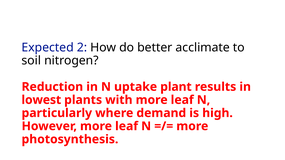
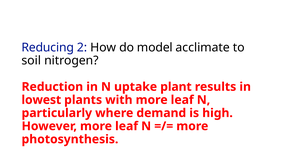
Expected: Expected -> Reducing
better: better -> model
